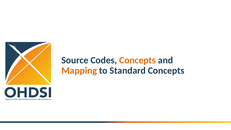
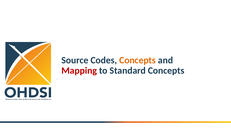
Mapping colour: orange -> red
